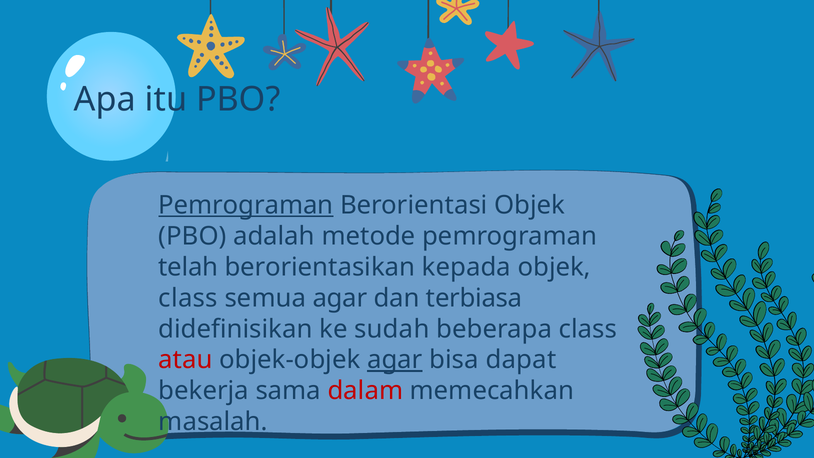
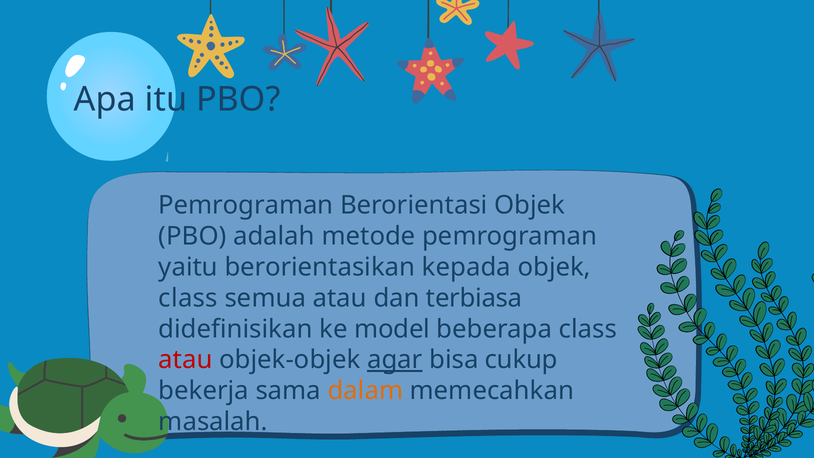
Pemrograman at (246, 205) underline: present -> none
telah: telah -> yaitu
semua agar: agar -> atau
sudah: sudah -> model
dapat: dapat -> cukup
dalam colour: red -> orange
